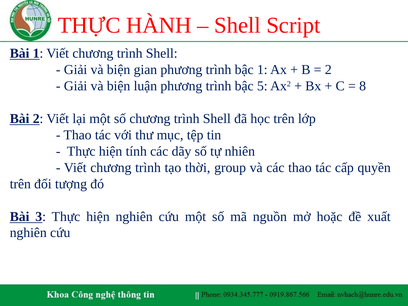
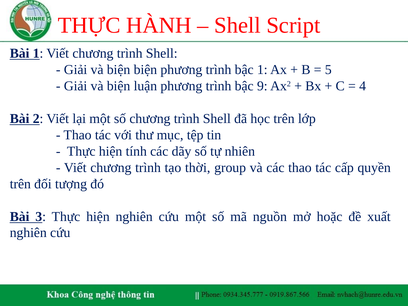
biện gian: gian -> biện
2 at (328, 70): 2 -> 5
5: 5 -> 9
8: 8 -> 4
